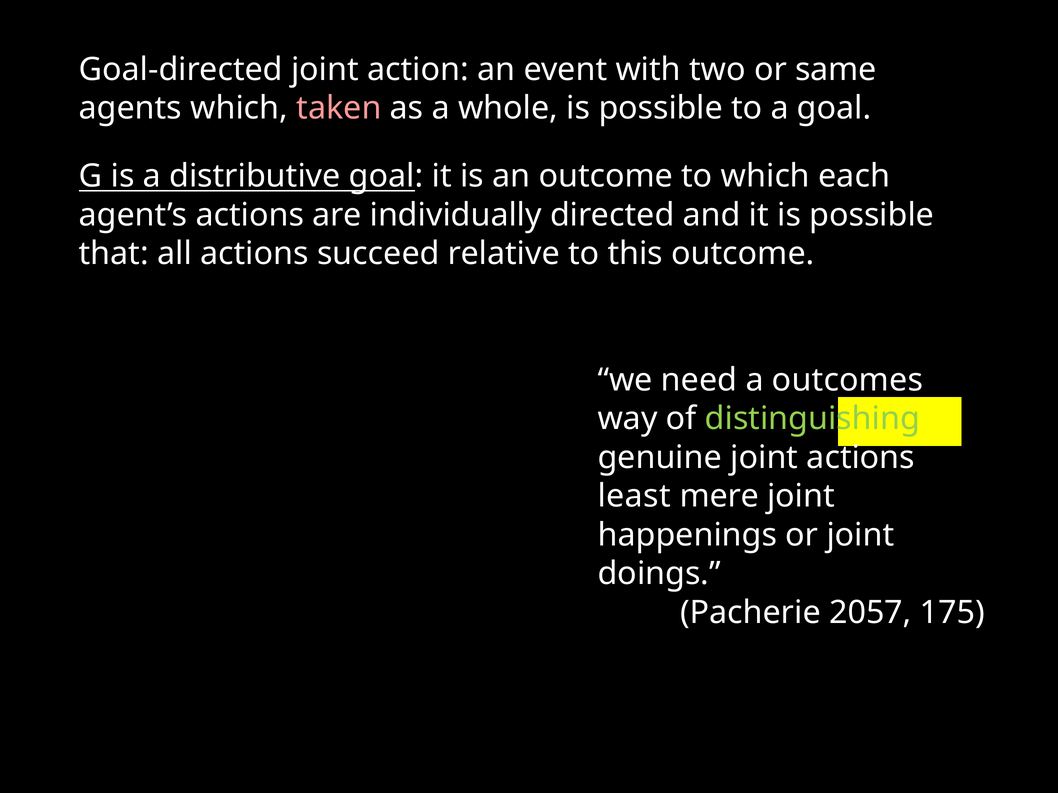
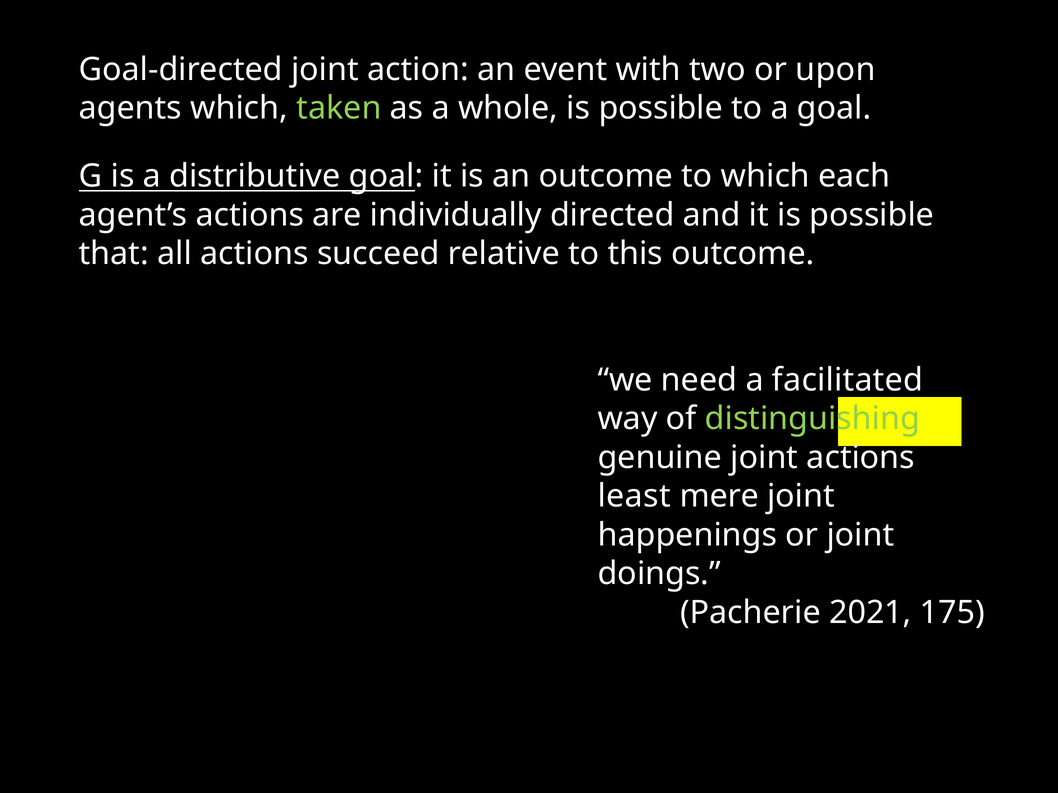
same: same -> upon
taken colour: pink -> light green
outcomes: outcomes -> facilitated
2057: 2057 -> 2021
